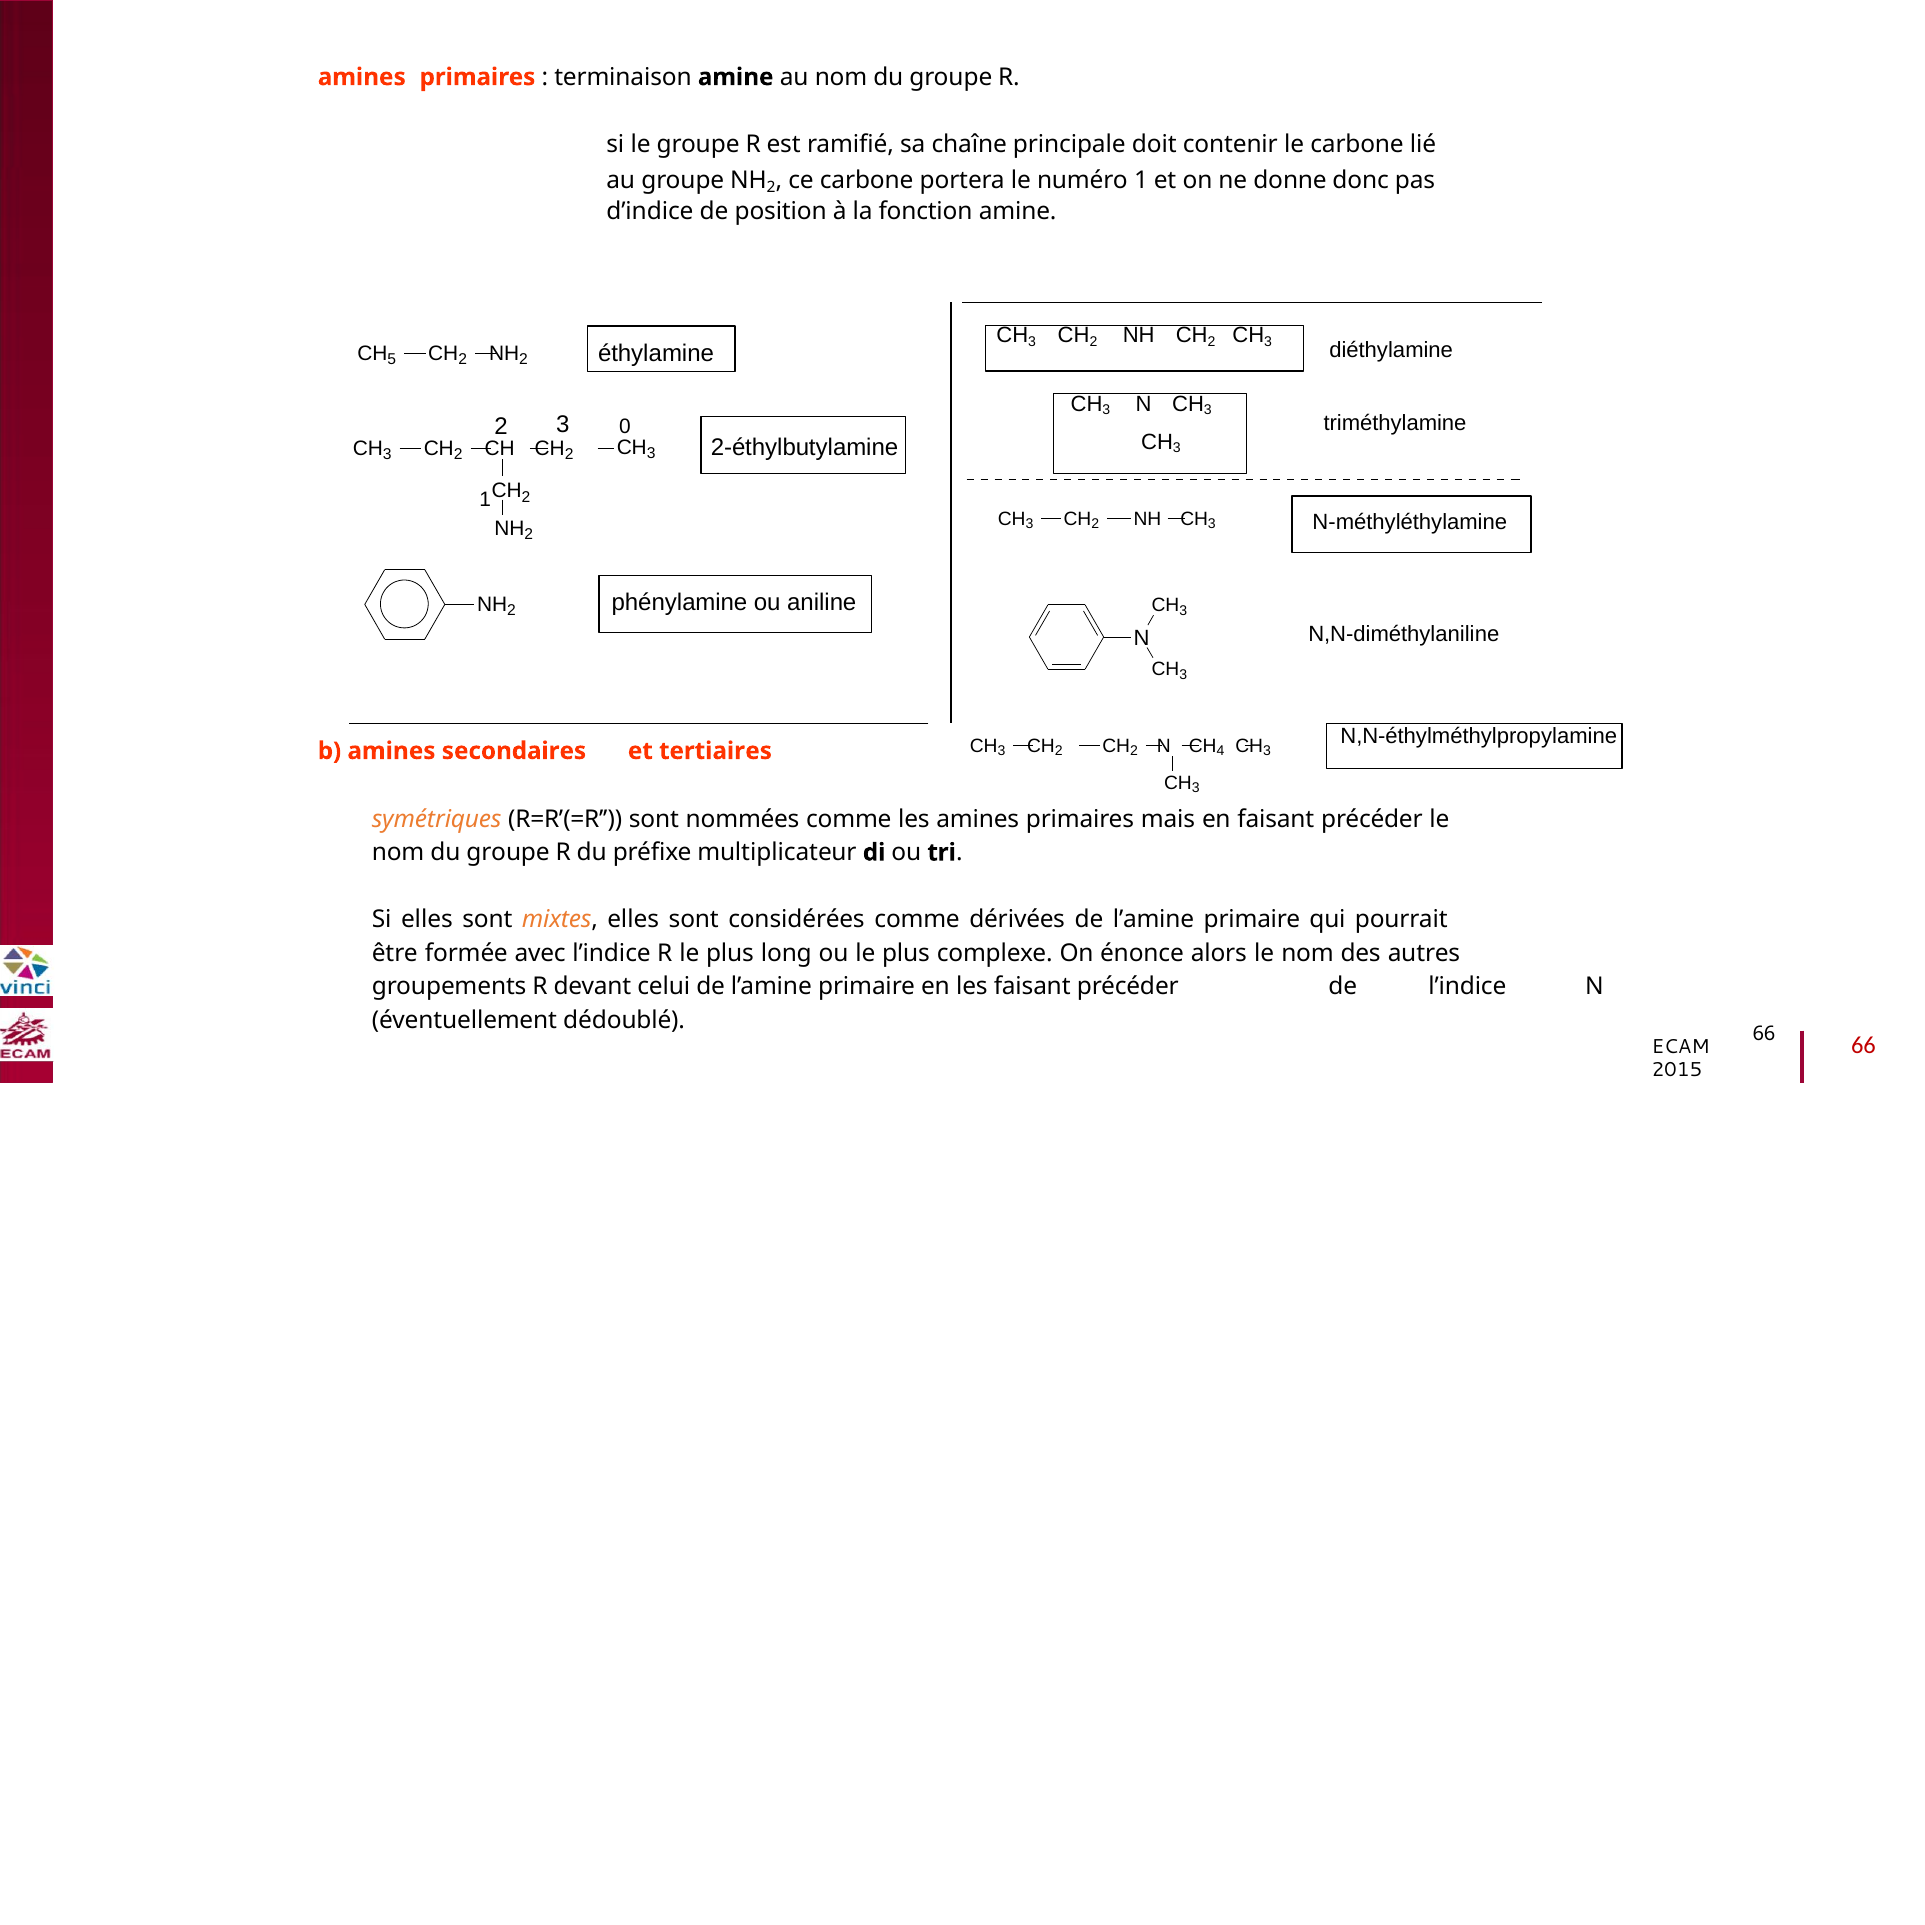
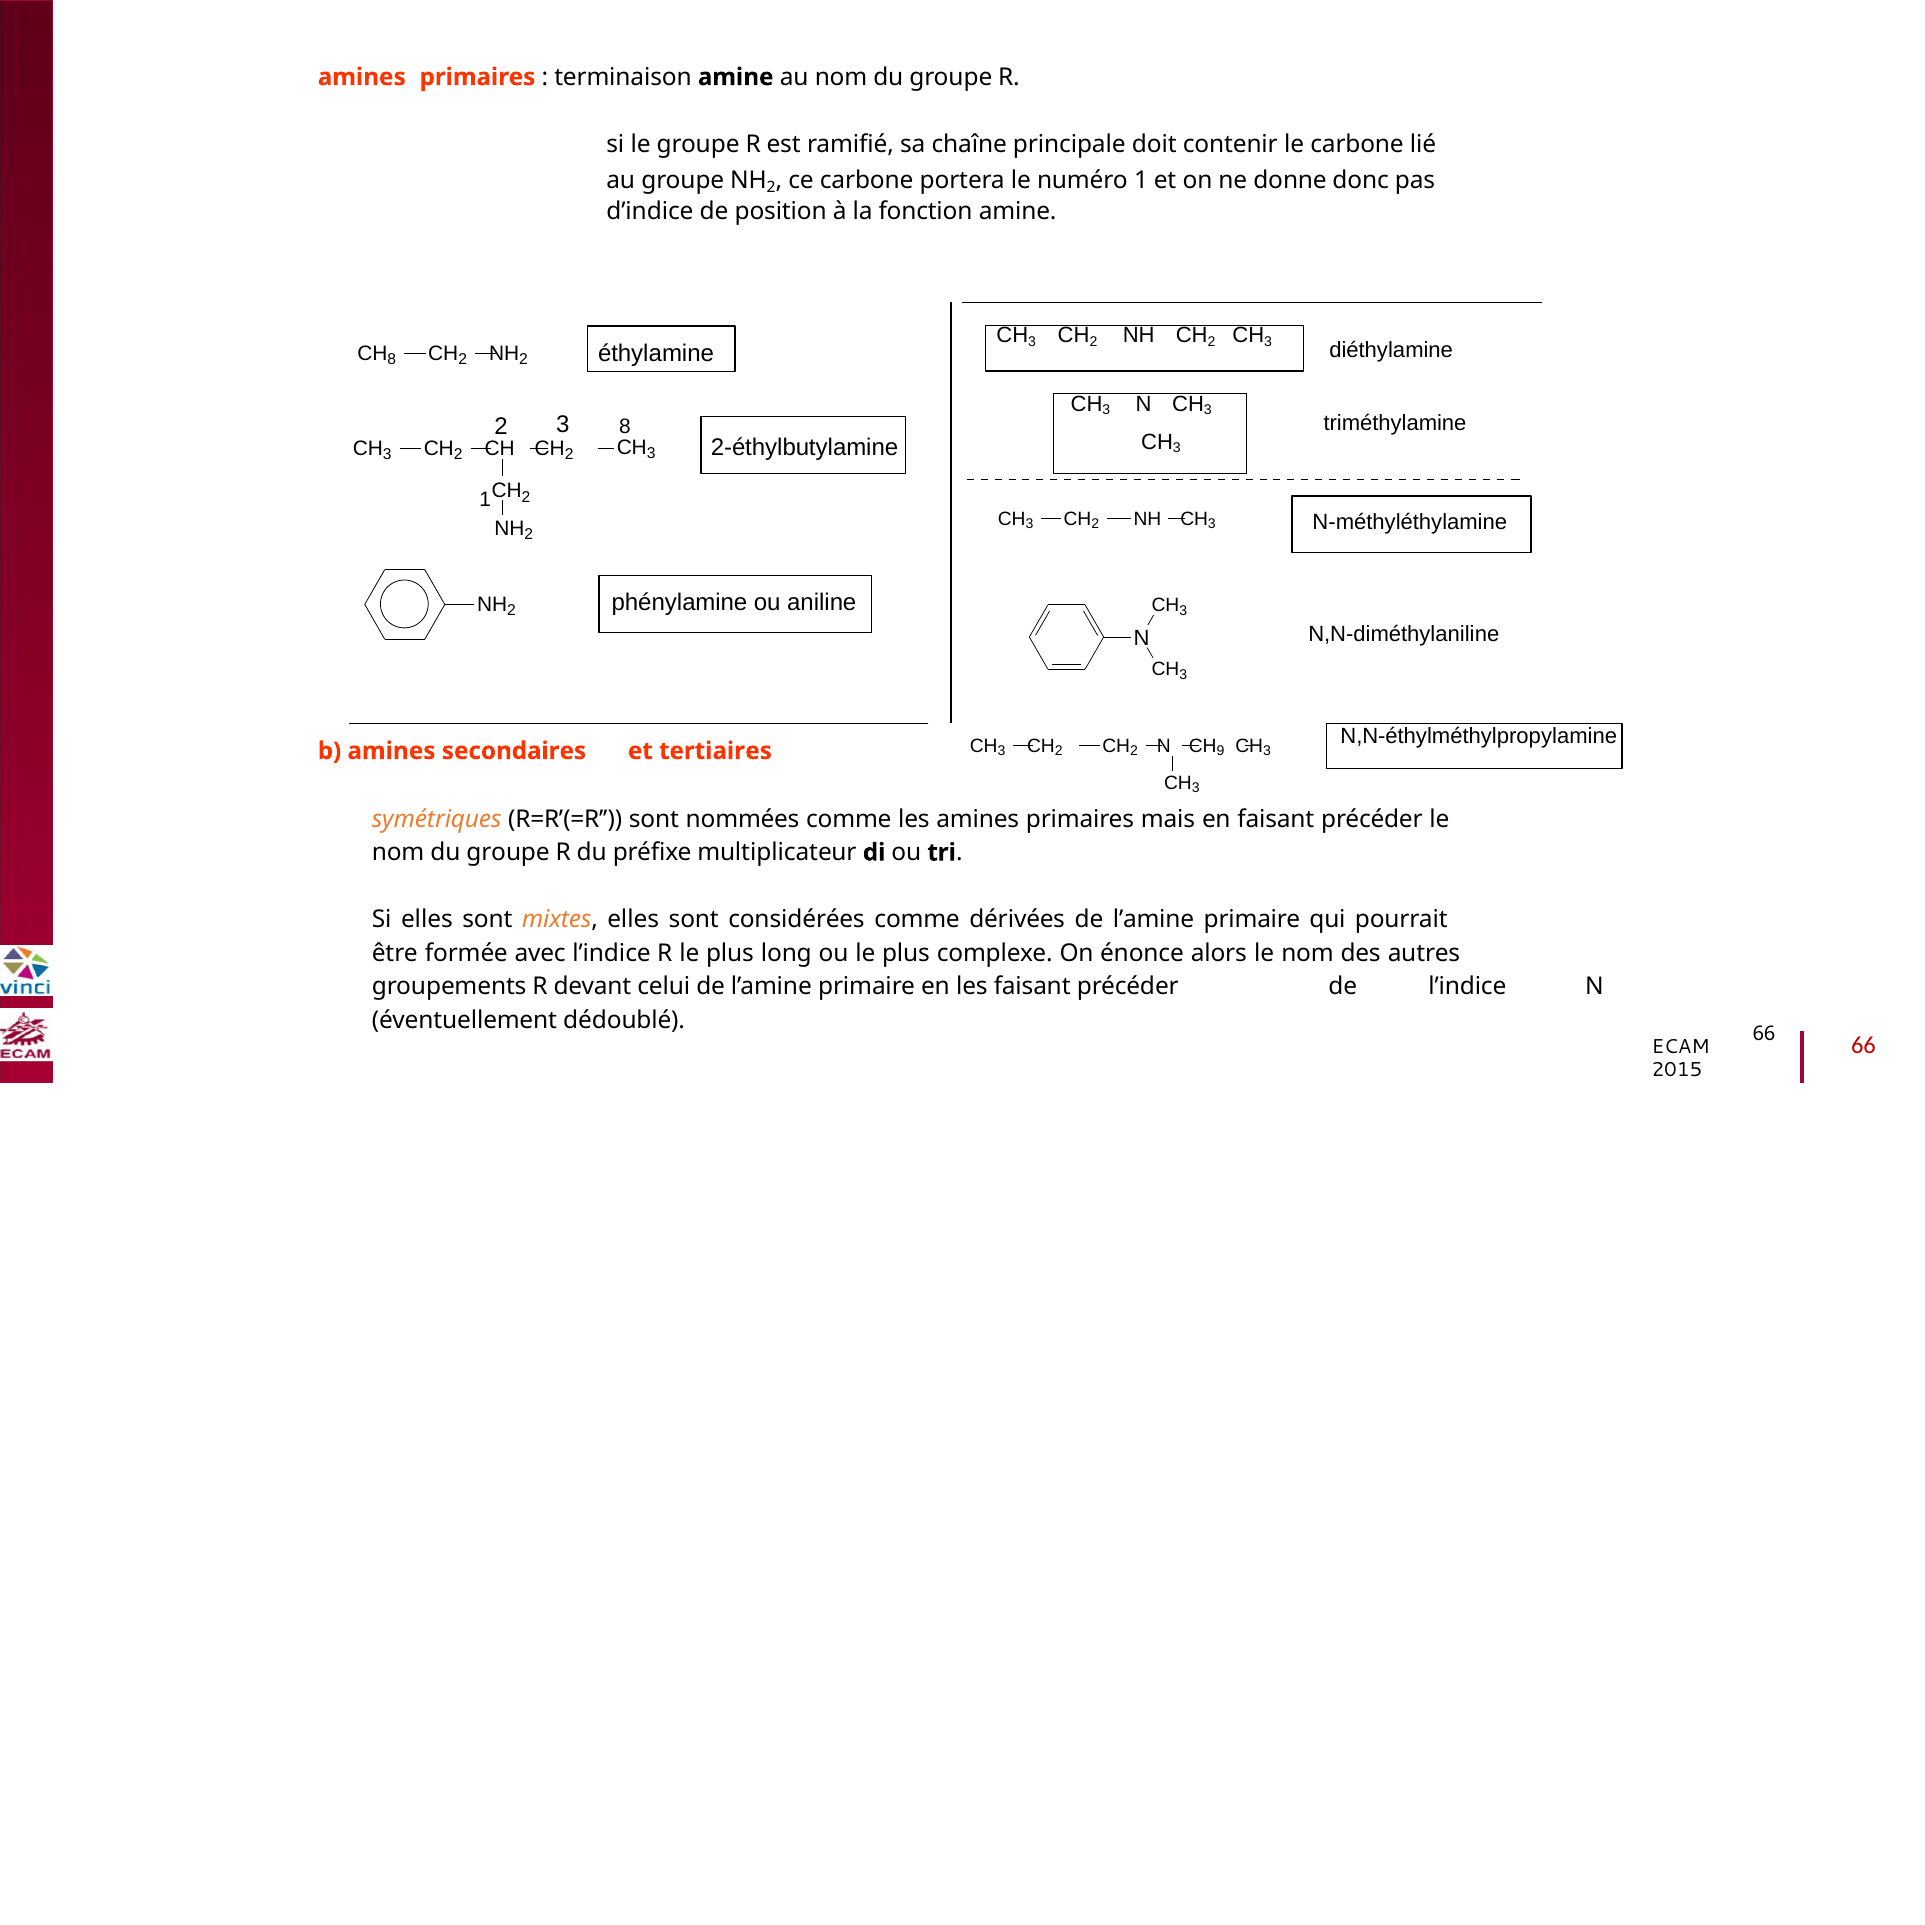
CH 5: 5 -> 8
0 at (625, 427): 0 -> 8
CH 4: 4 -> 9
